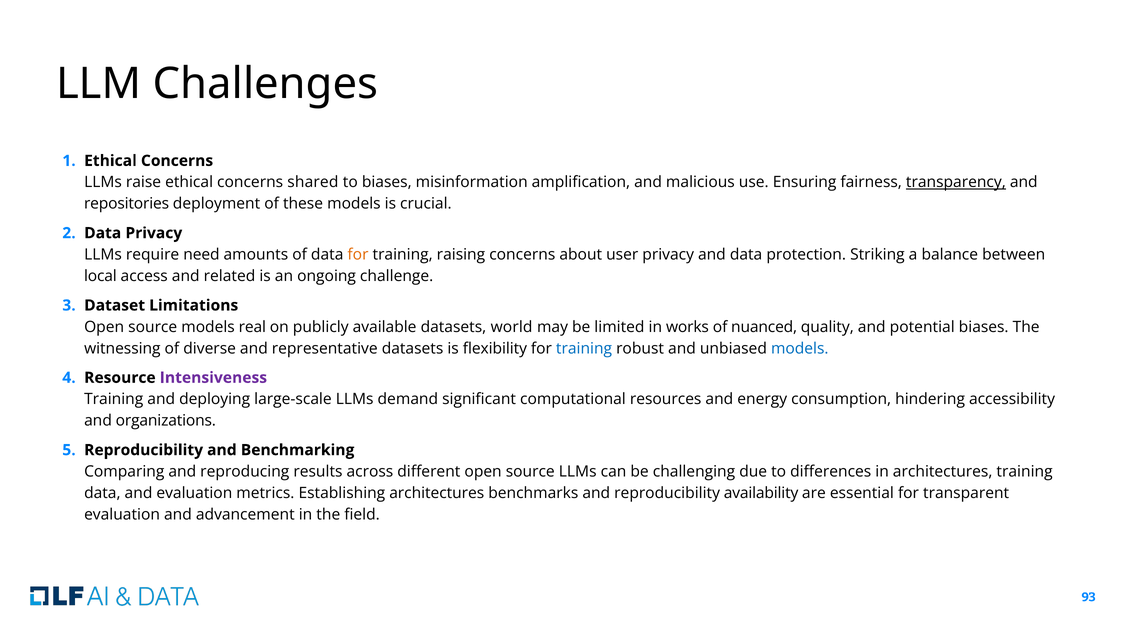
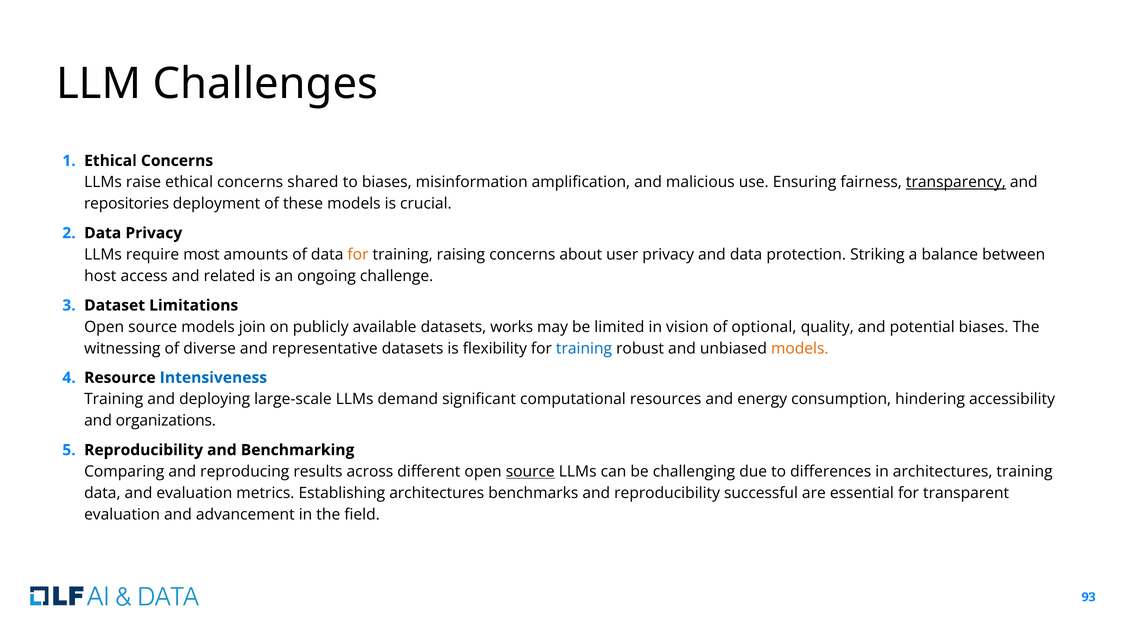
need: need -> most
local: local -> host
real: real -> join
world: world -> works
works: works -> vision
nuanced: nuanced -> optional
models at (800, 348) colour: blue -> orange
Intensiveness colour: purple -> blue
source at (530, 472) underline: none -> present
availability: availability -> successful
